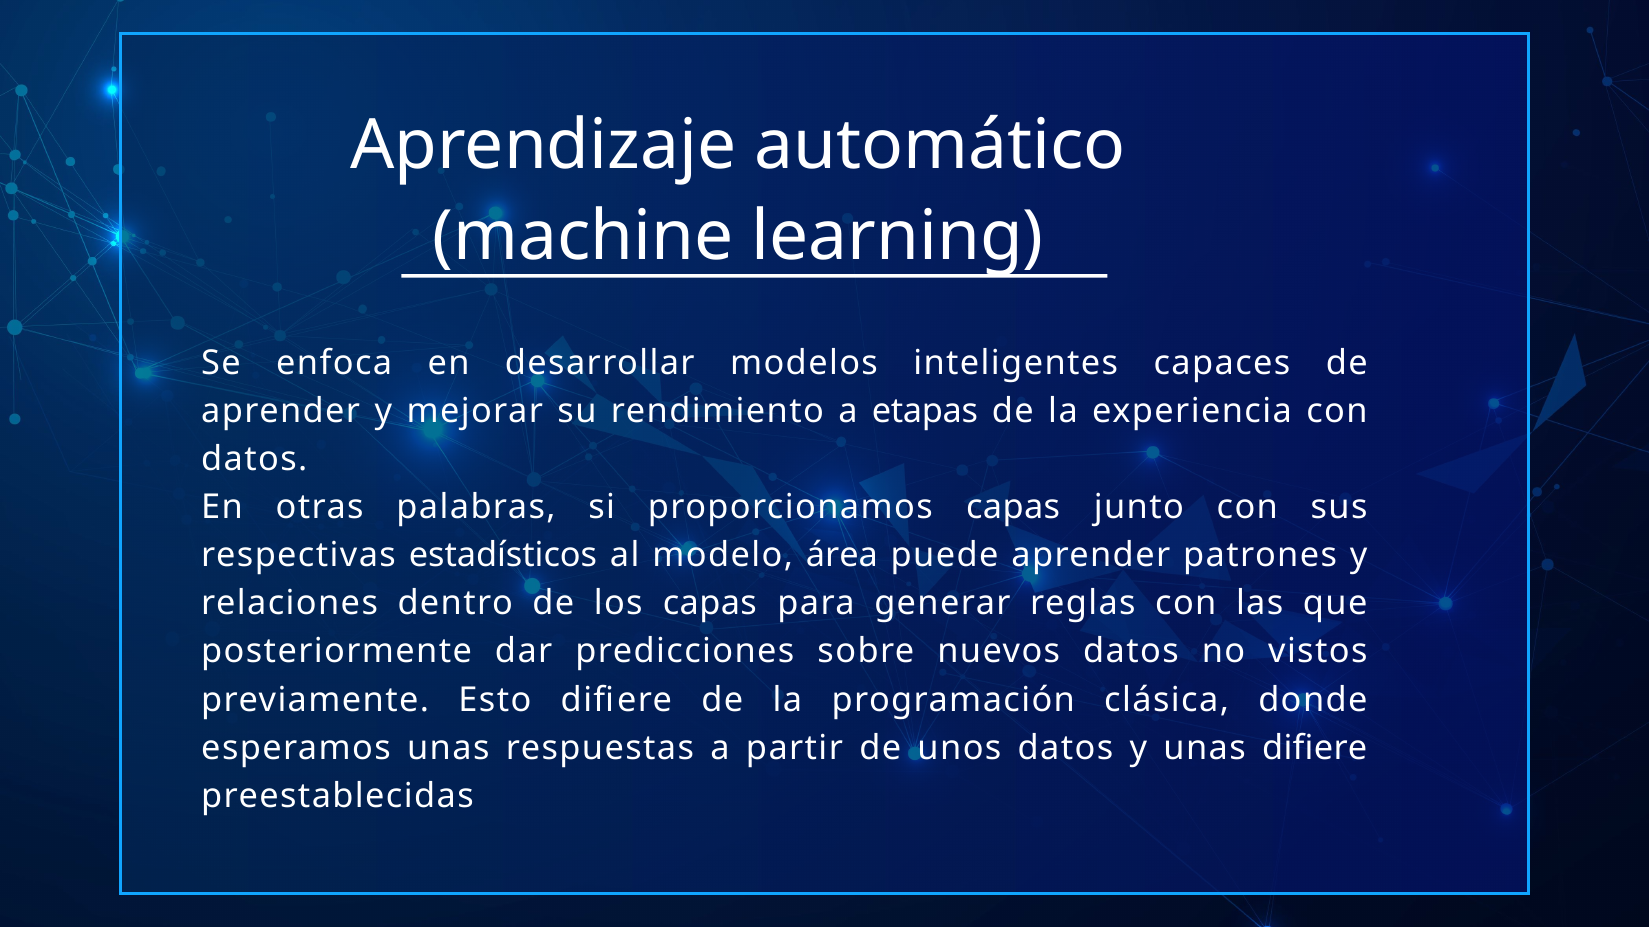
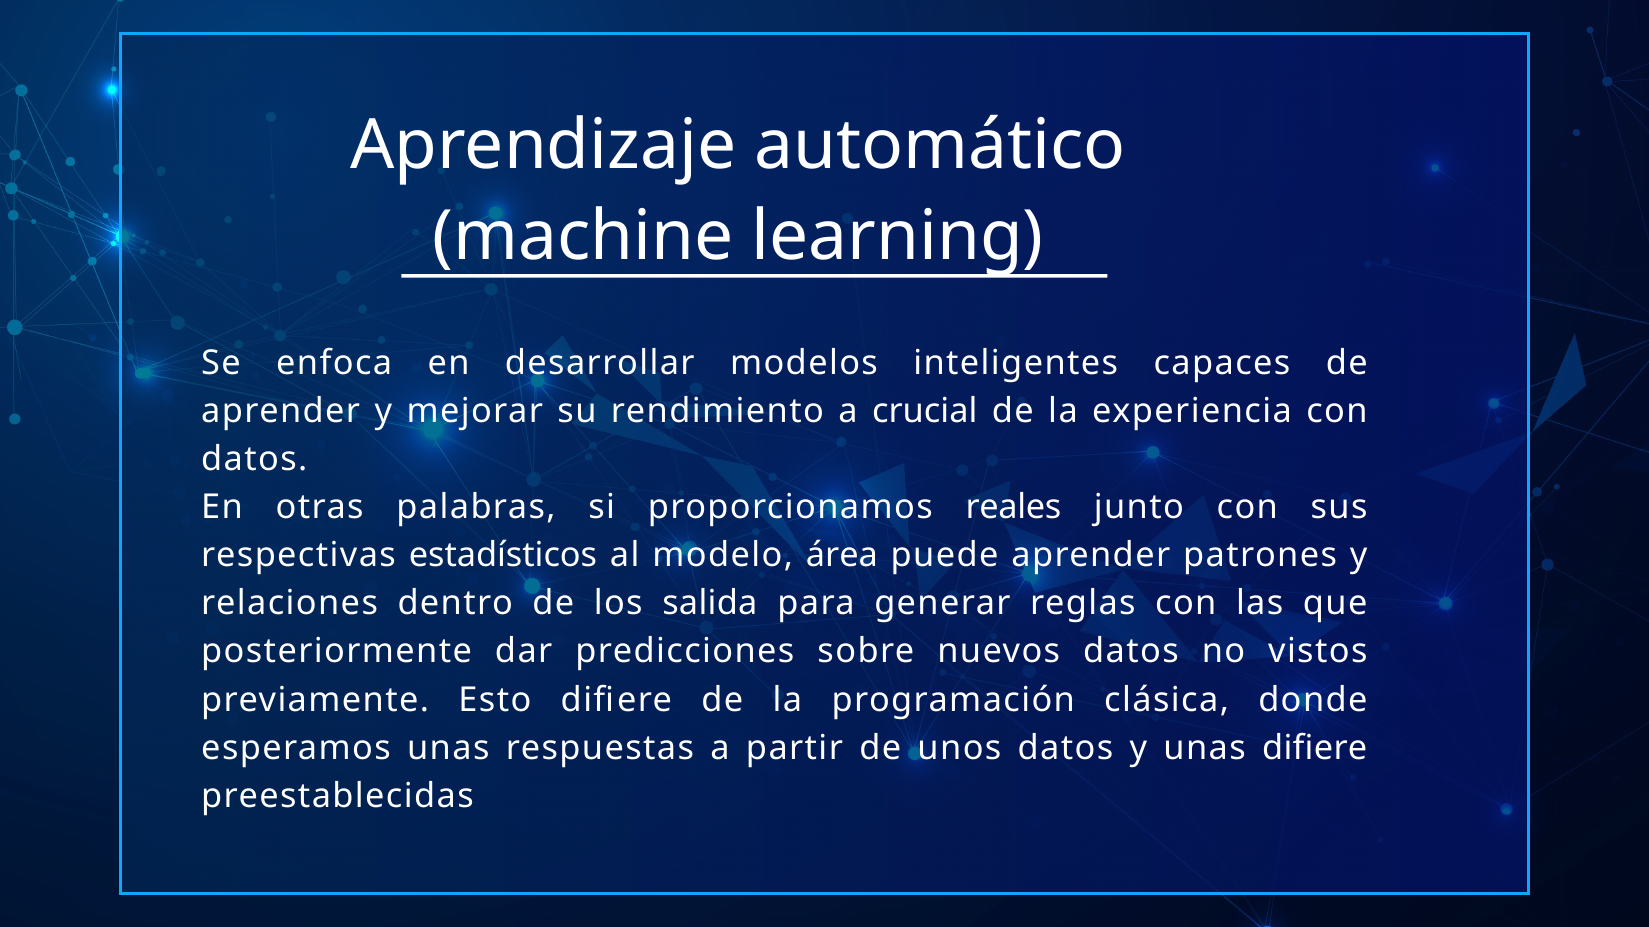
etapas: etapas -> crucial
proporcionamos capas: capas -> reales
los capas: capas -> salida
